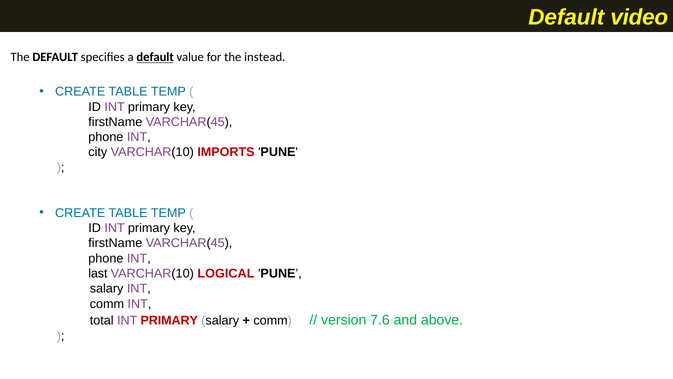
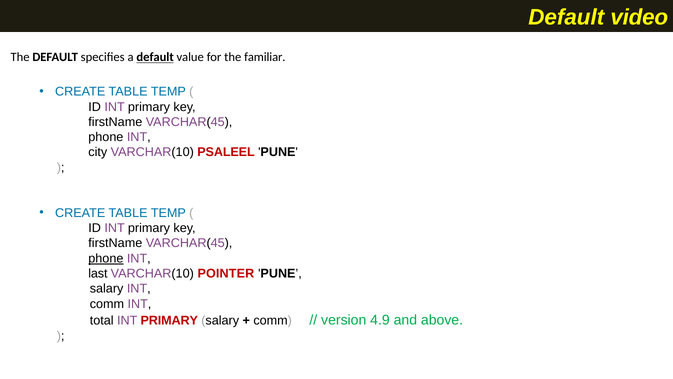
instead: instead -> familiar
IMPORTS: IMPORTS -> PSALEEL
phone at (106, 258) underline: none -> present
LOGICAL: LOGICAL -> POINTER
7.6: 7.6 -> 4.9
